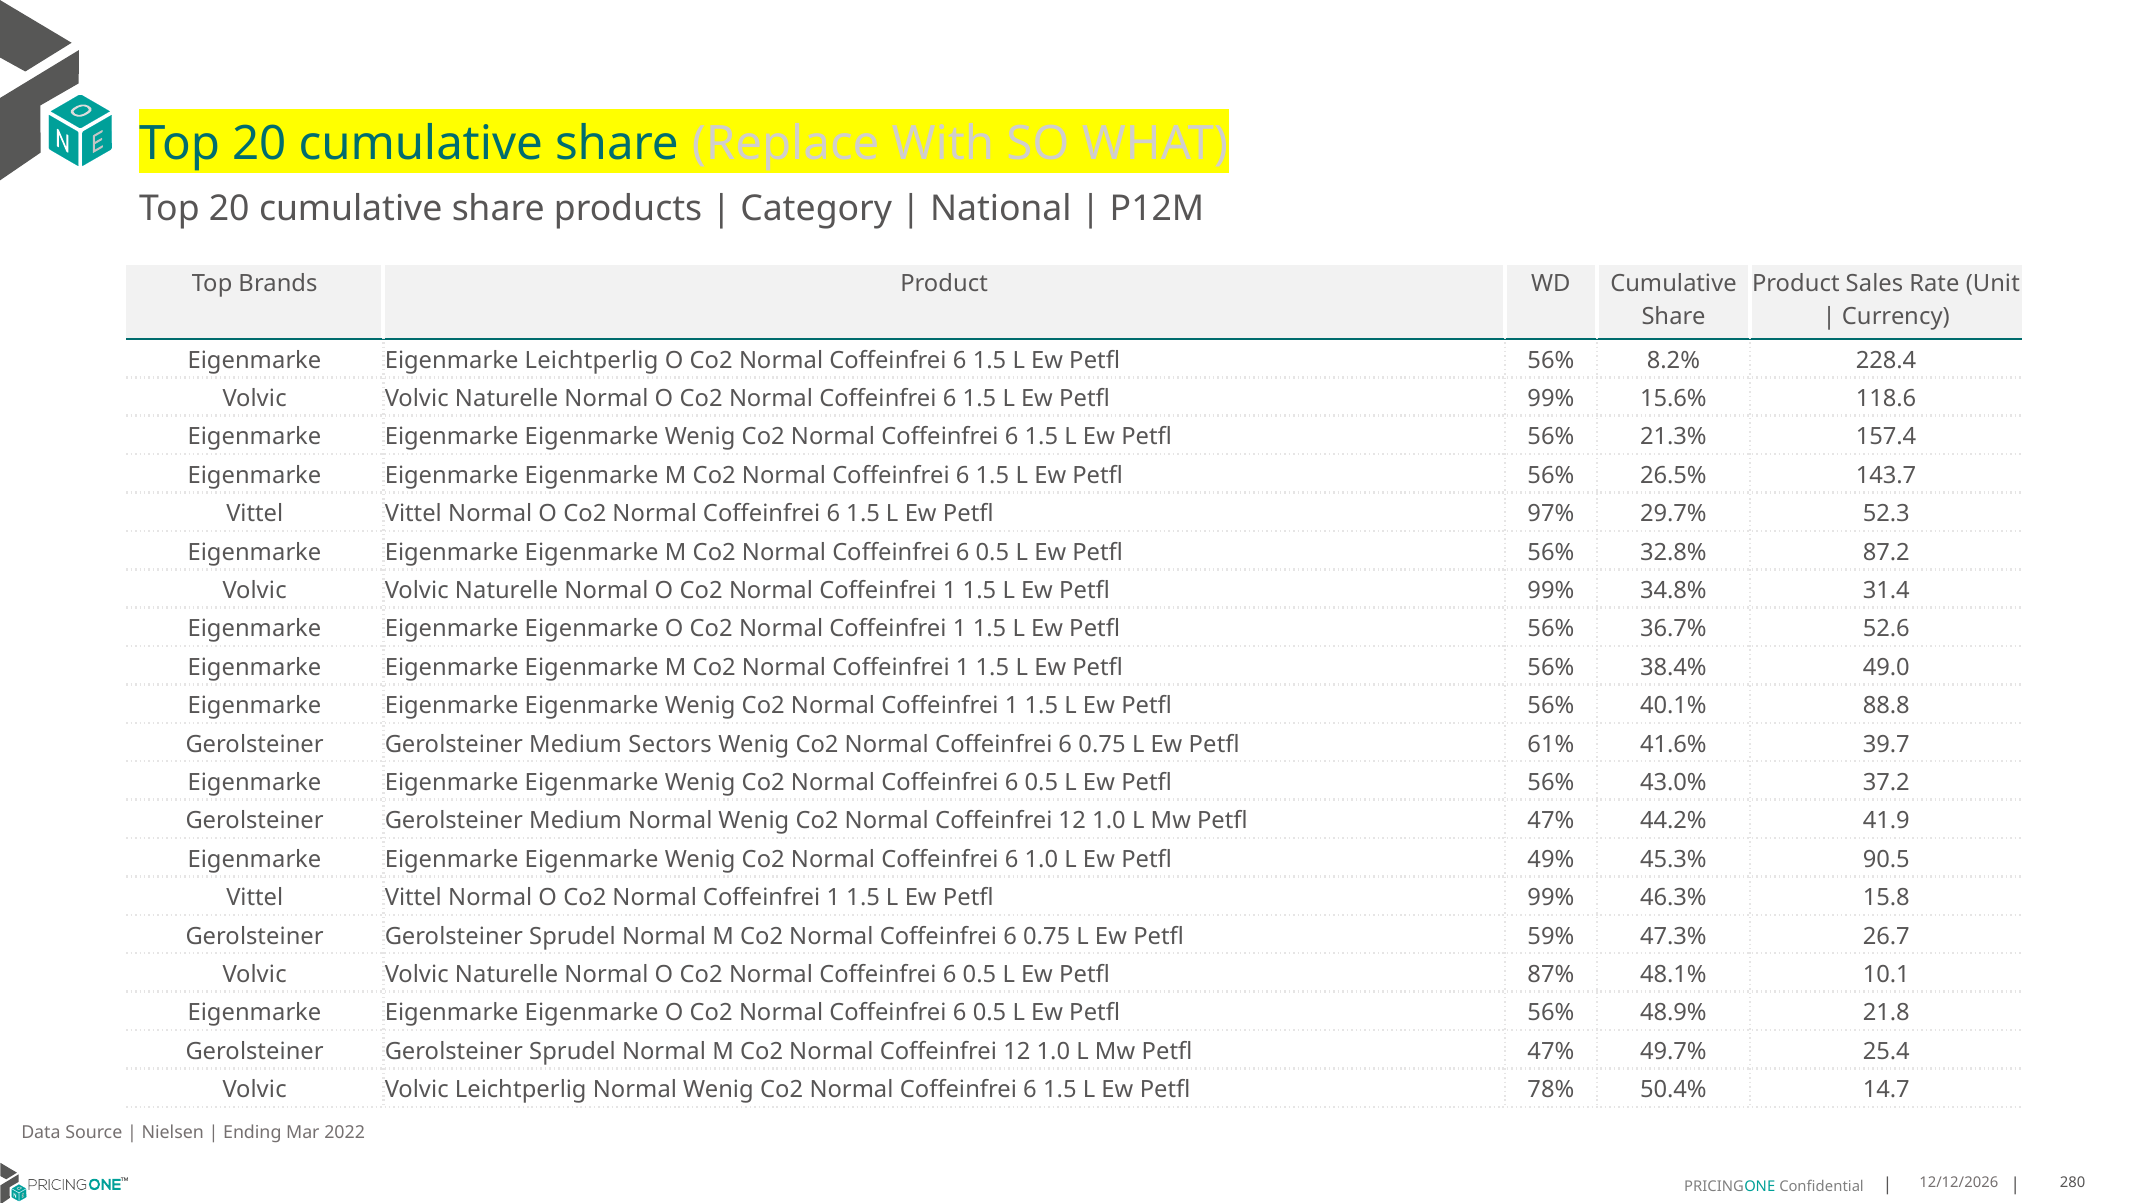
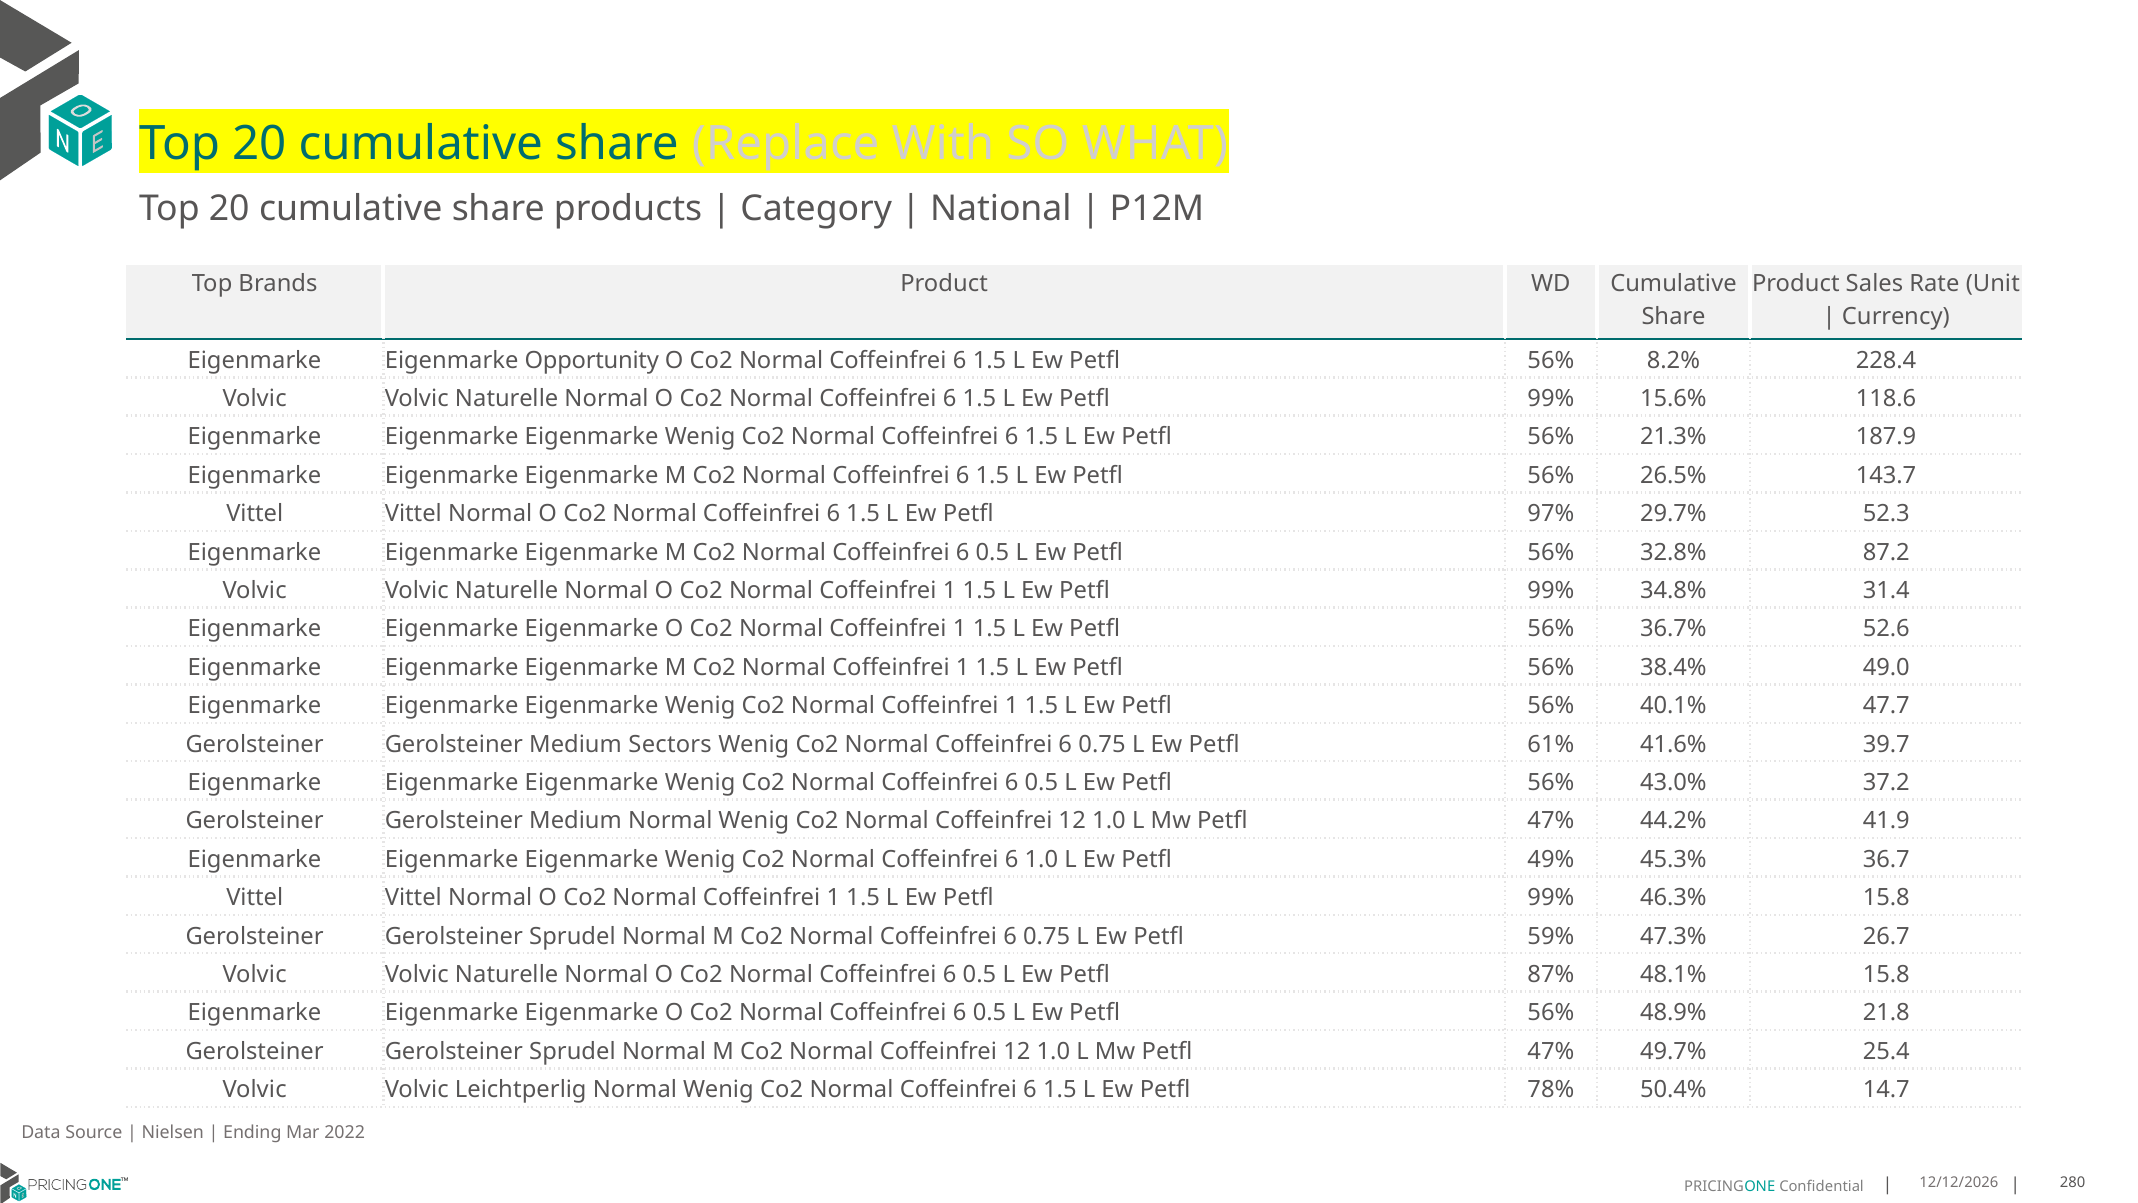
Eigenmarke Leichtperlig: Leichtperlig -> Opportunity
157.4: 157.4 -> 187.9
88.8: 88.8 -> 47.7
90.5: 90.5 -> 36.7
48.1% 10.1: 10.1 -> 15.8
